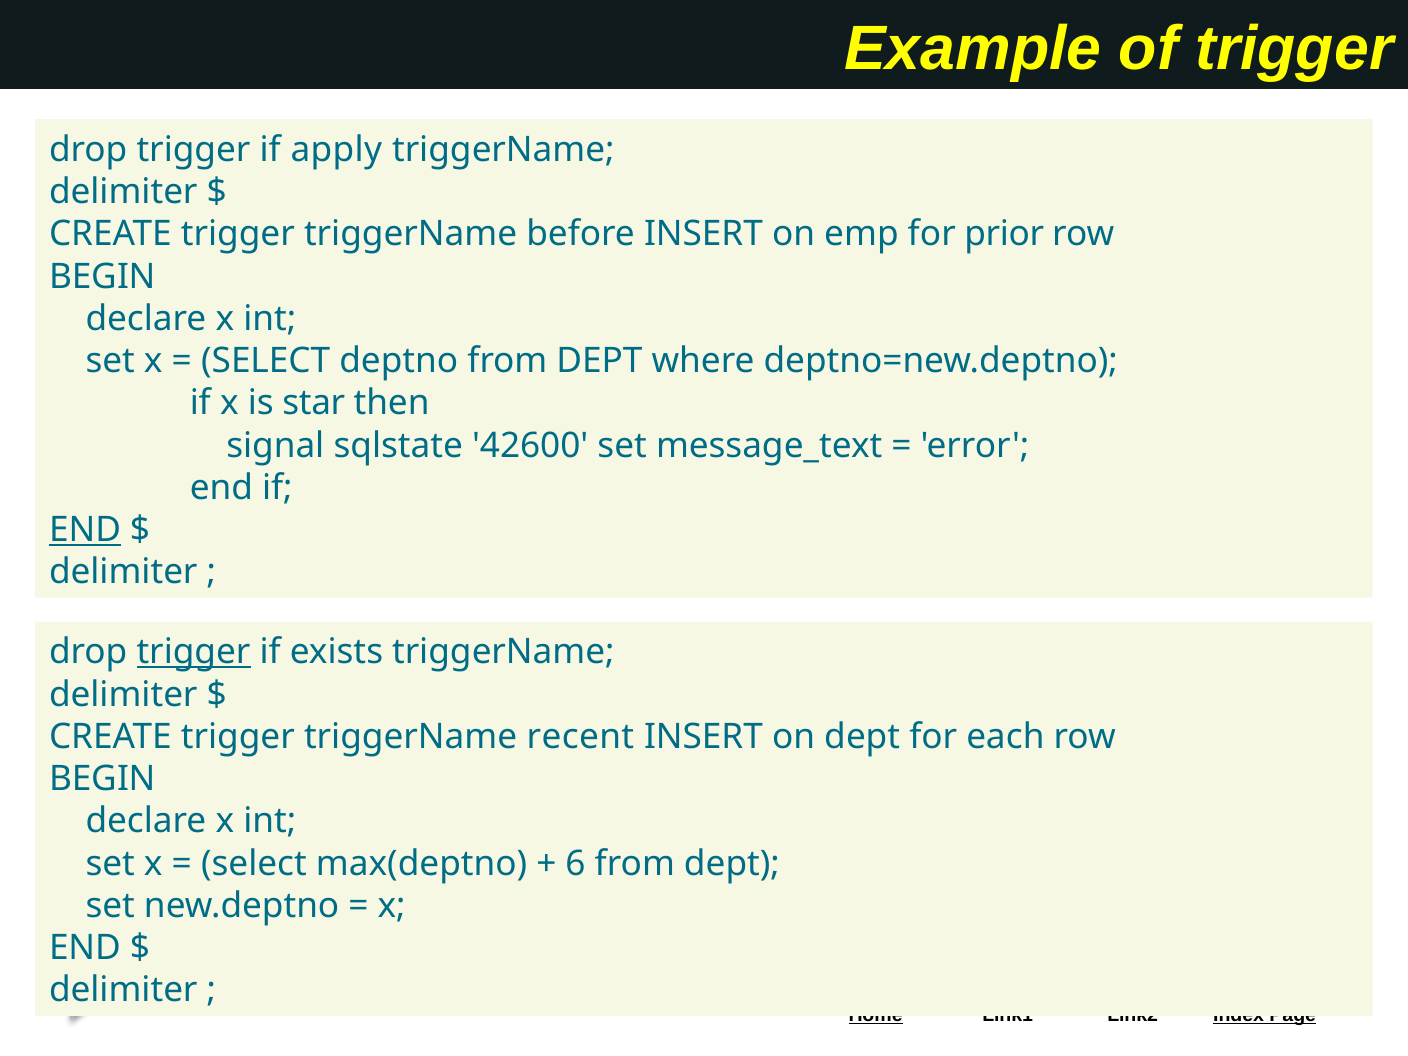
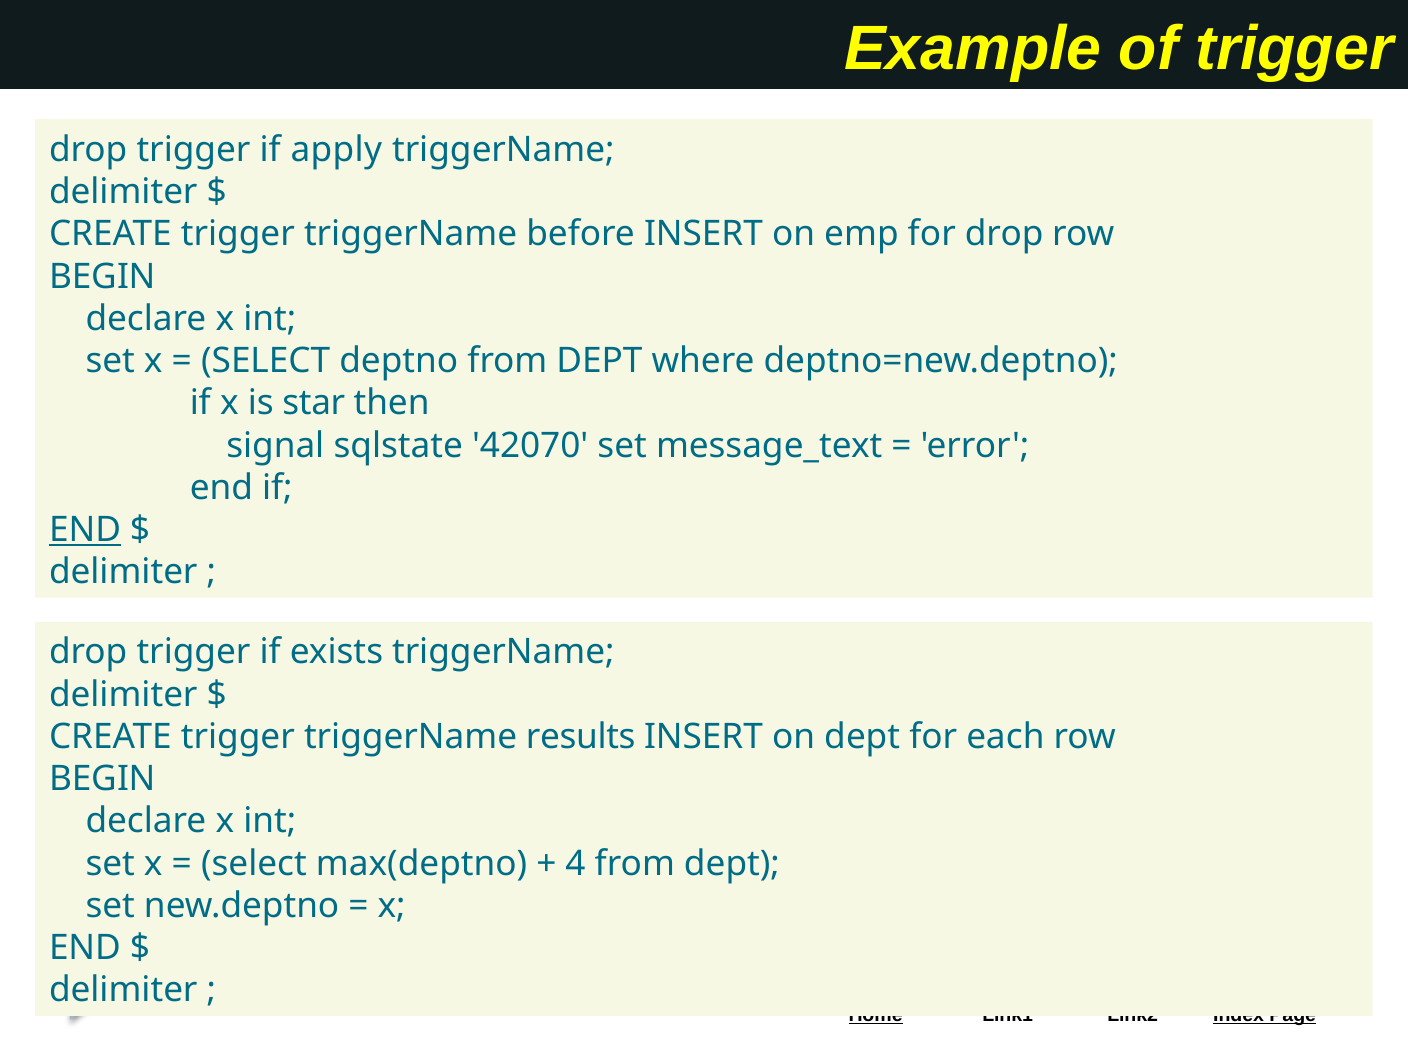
for prior: prior -> drop
42600: 42600 -> 42070
trigger at (194, 652) underline: present -> none
recent: recent -> results
6: 6 -> 4
